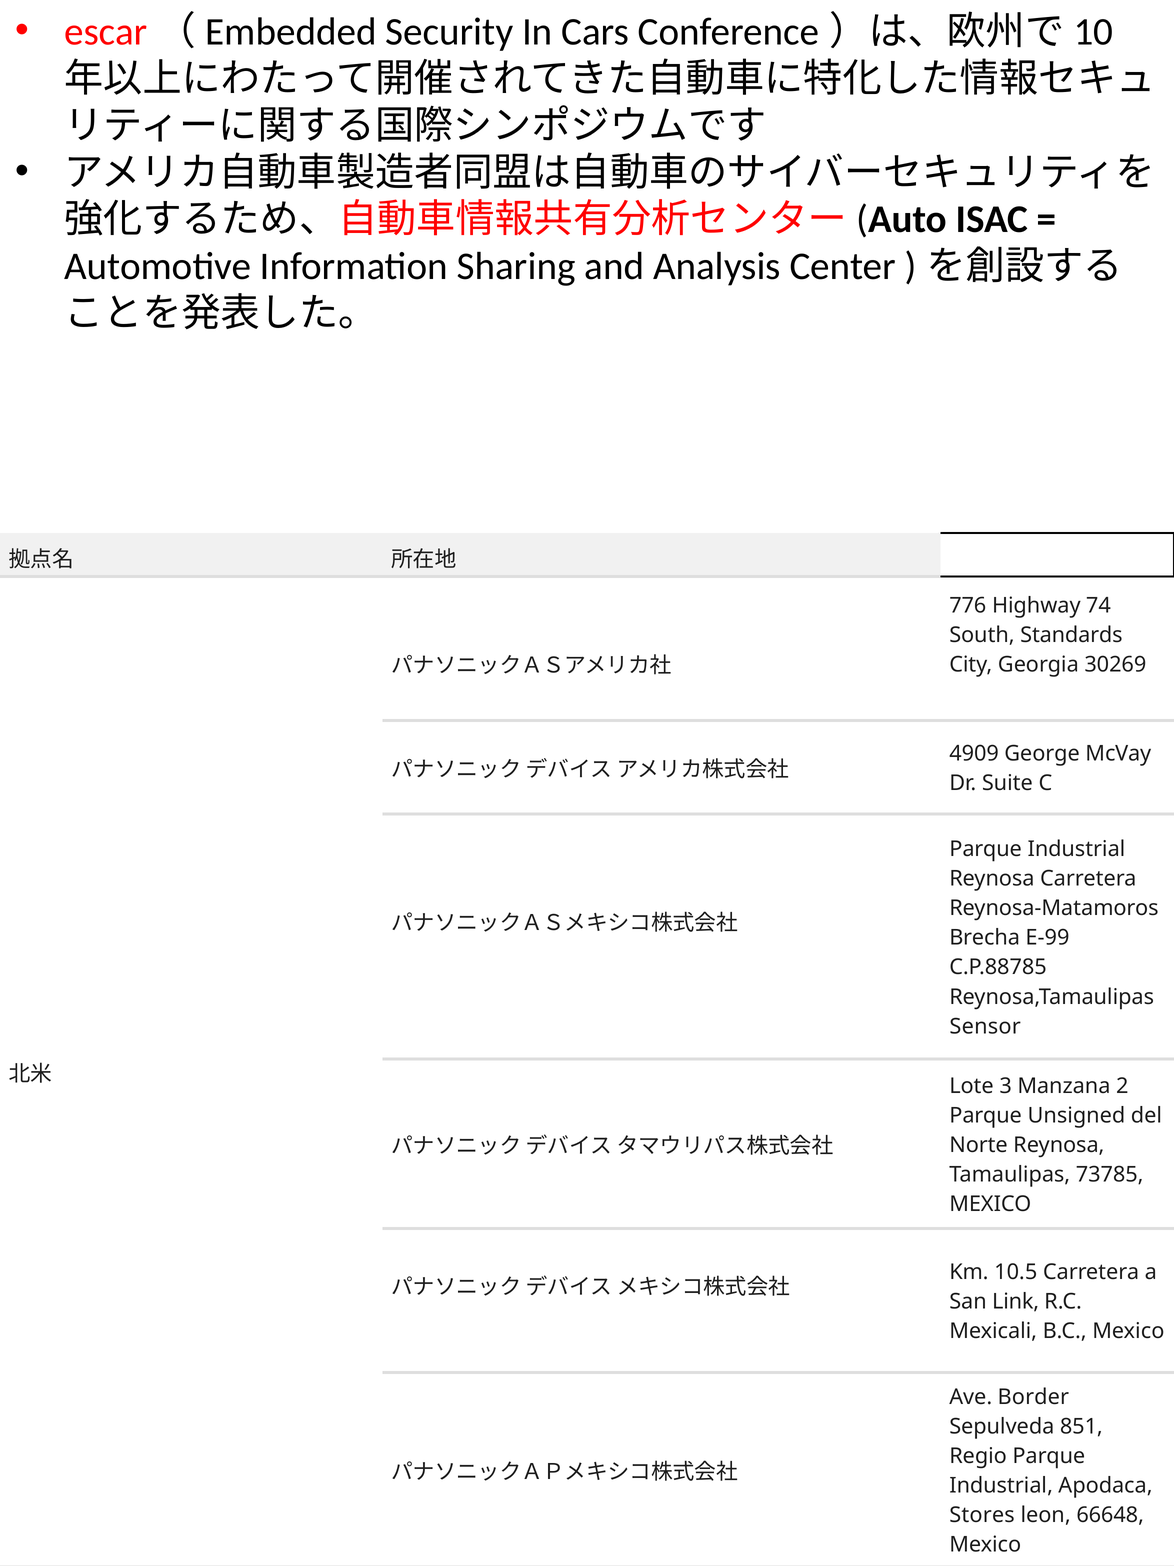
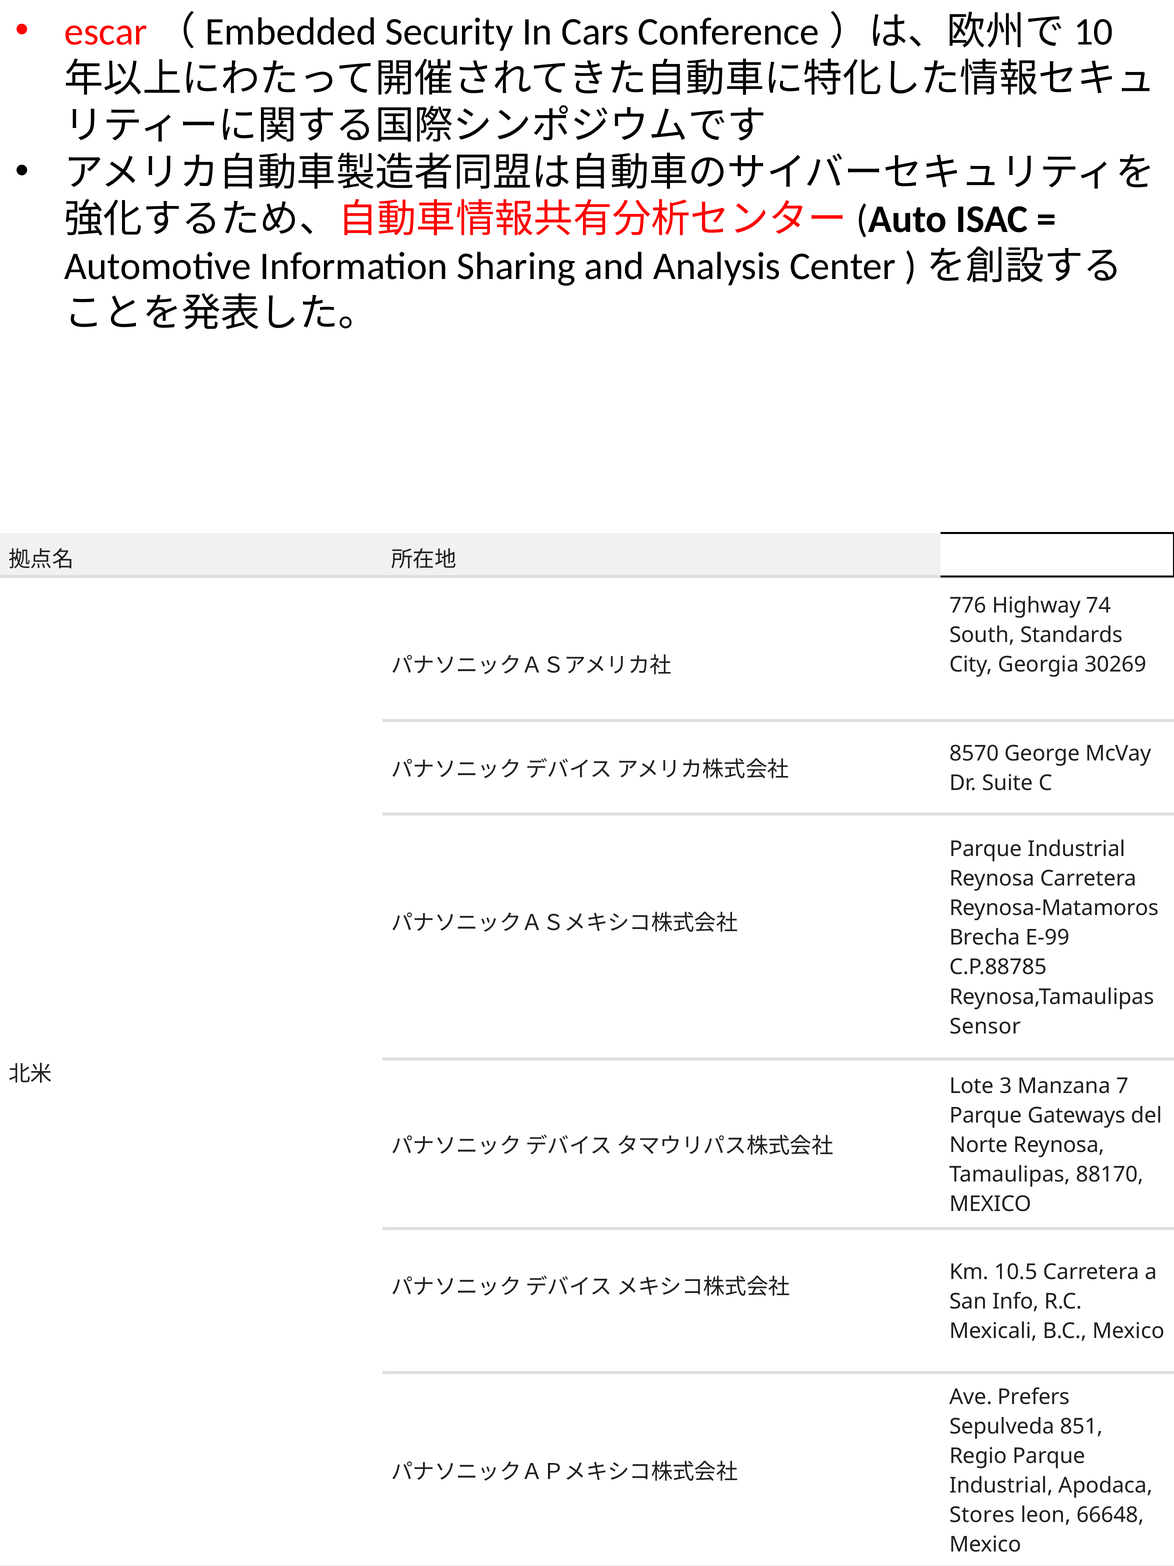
4909: 4909 -> 8570
2: 2 -> 7
Unsigned: Unsigned -> Gateways
73785: 73785 -> 88170
Link: Link -> Info
Border: Border -> Prefers
